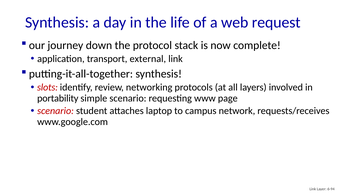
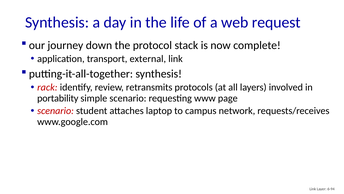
slots: slots -> rack
networking: networking -> retransmits
